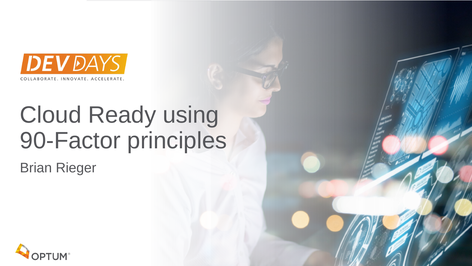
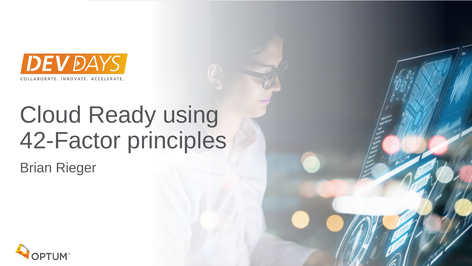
90-Factor: 90-Factor -> 42-Factor
